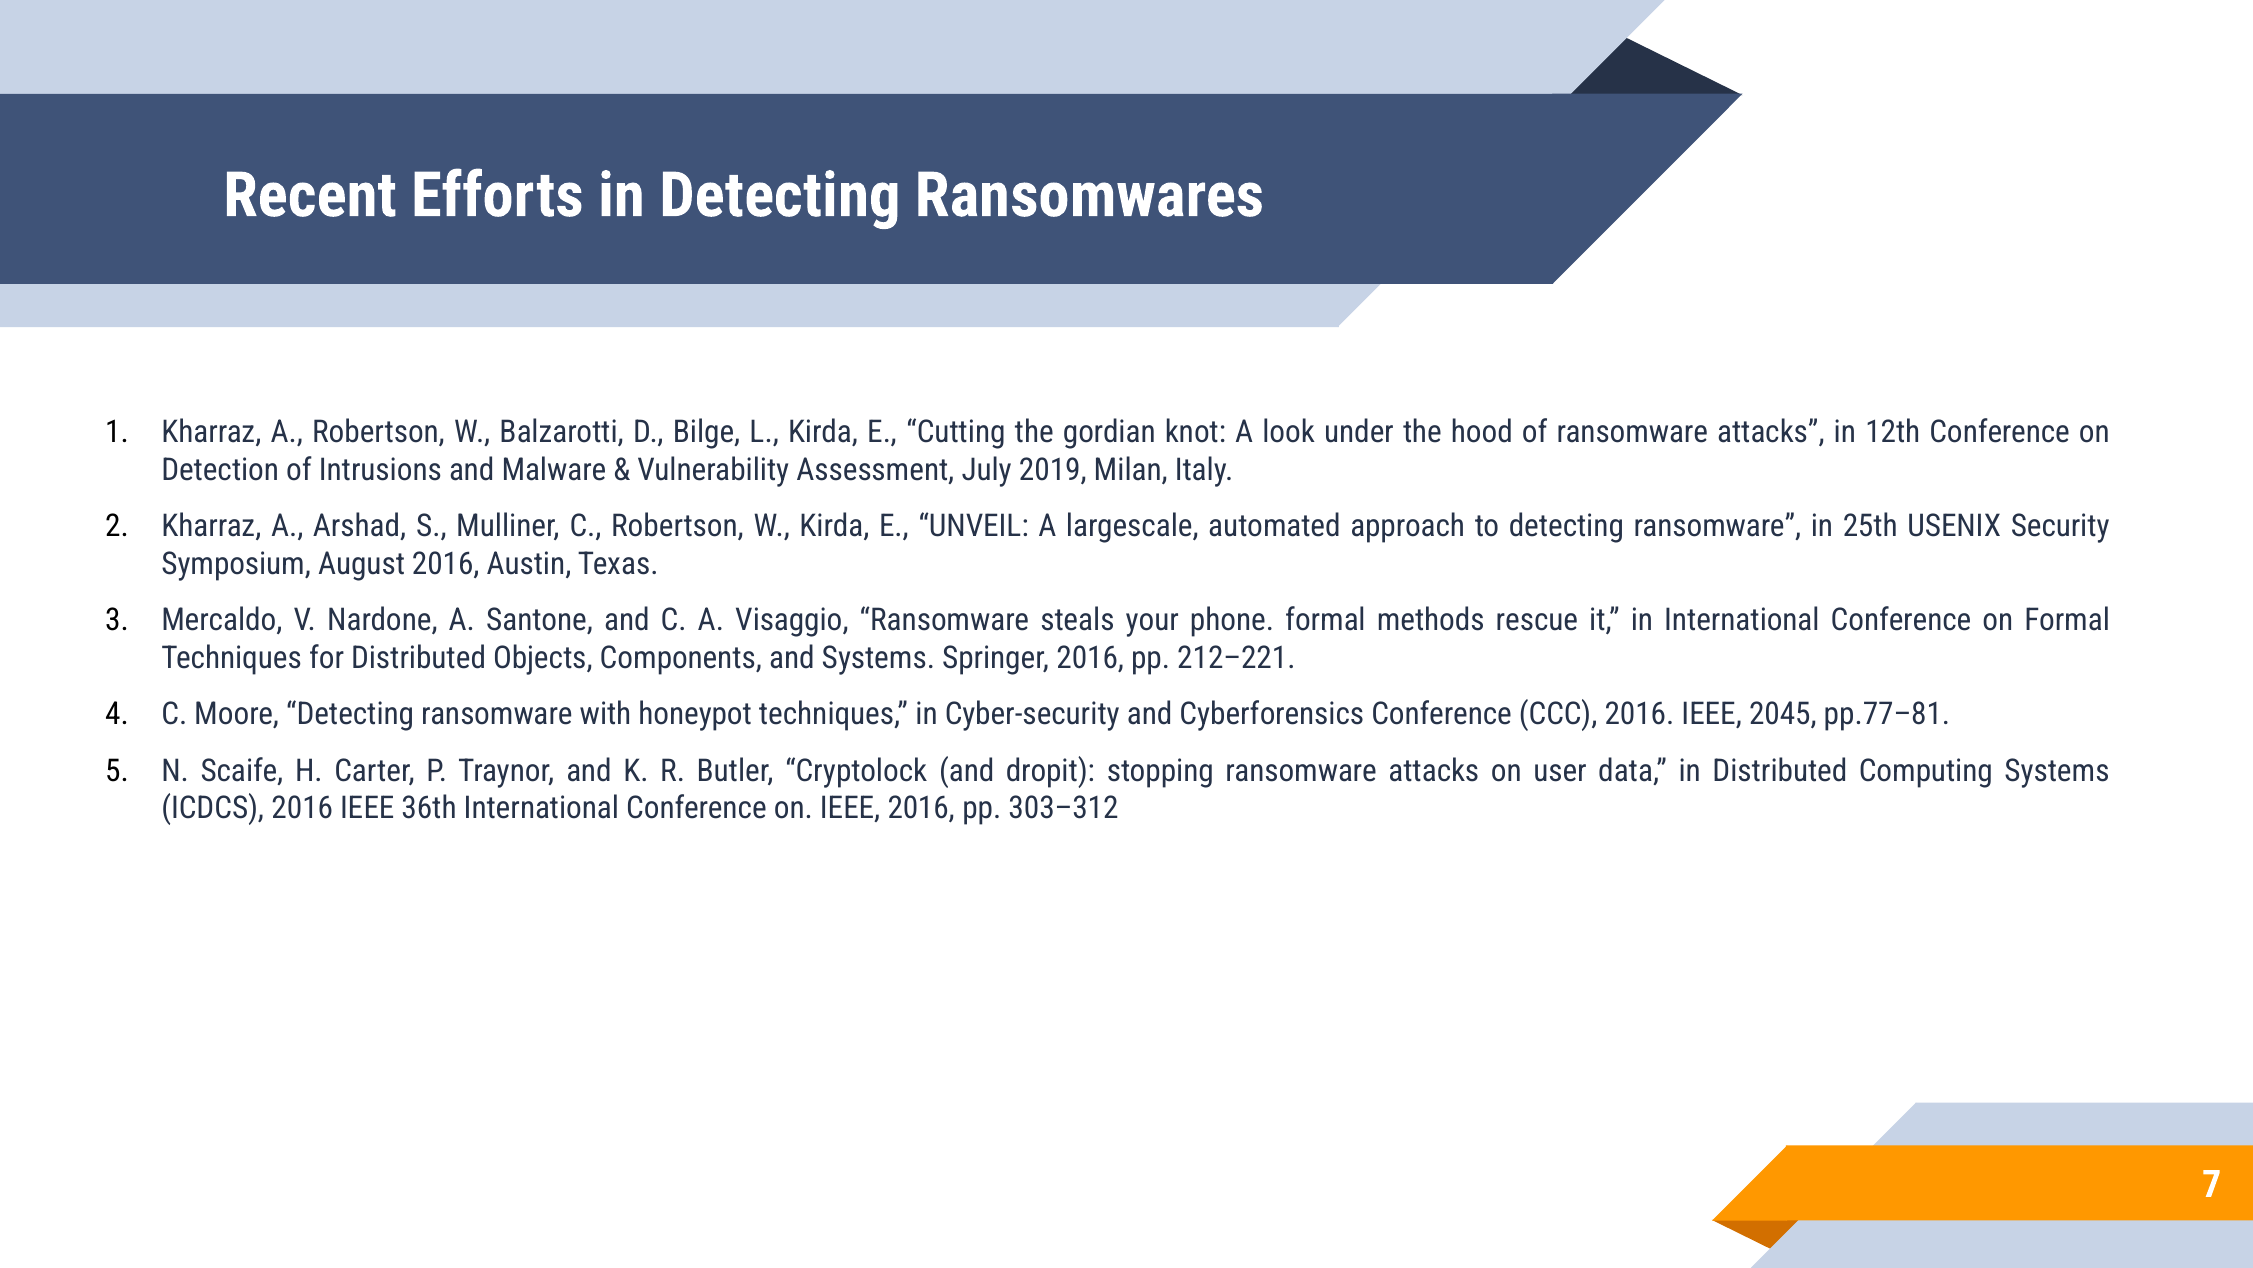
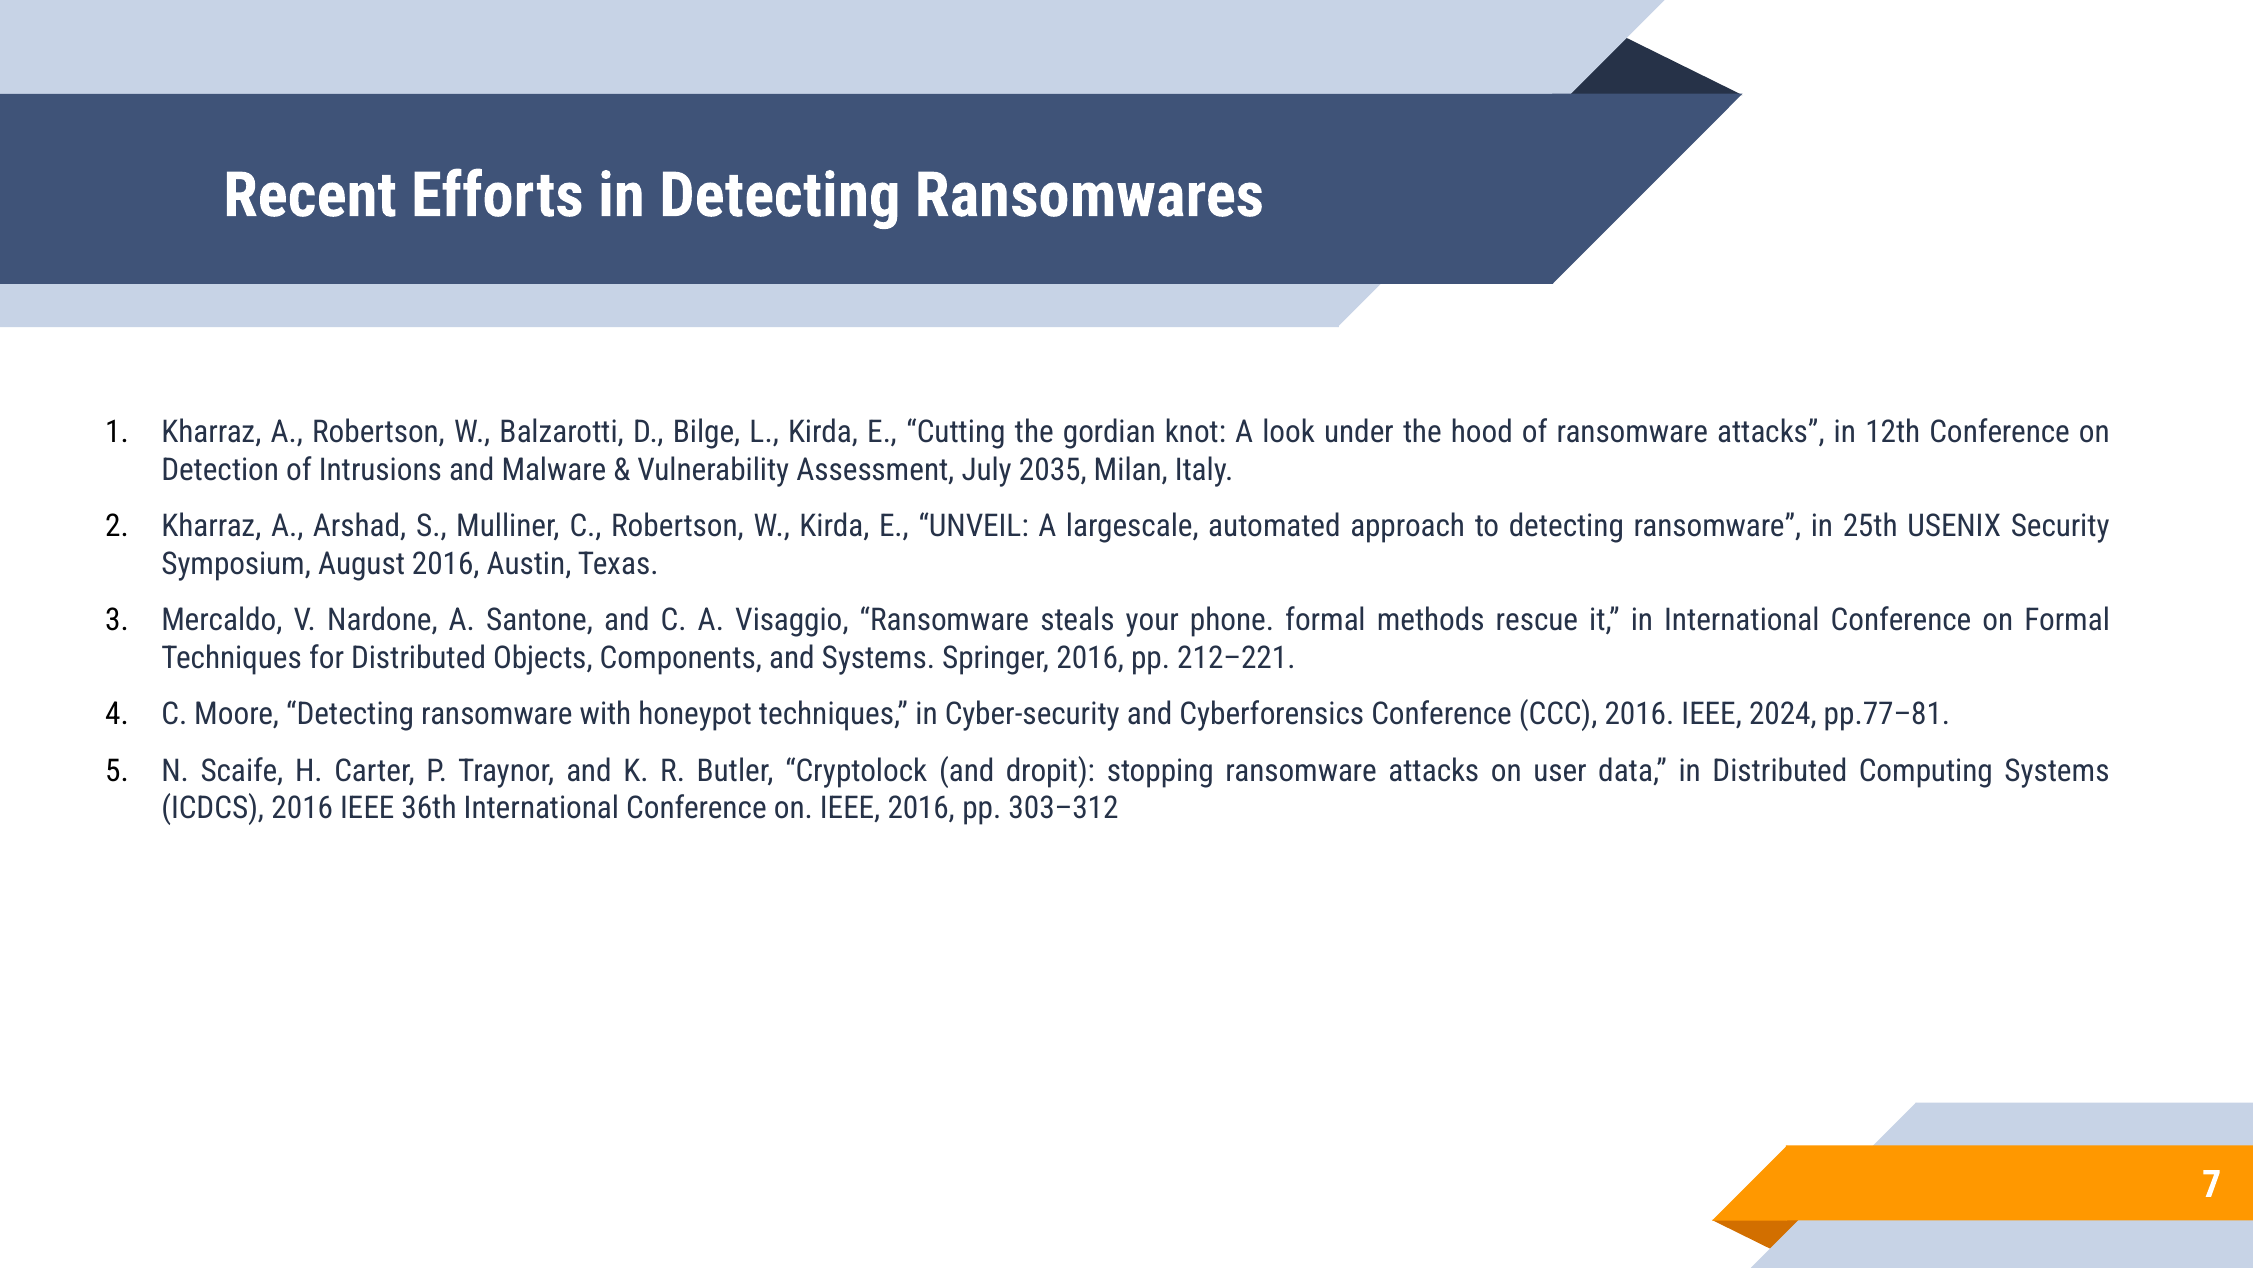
2019: 2019 -> 2035
2045: 2045 -> 2024
